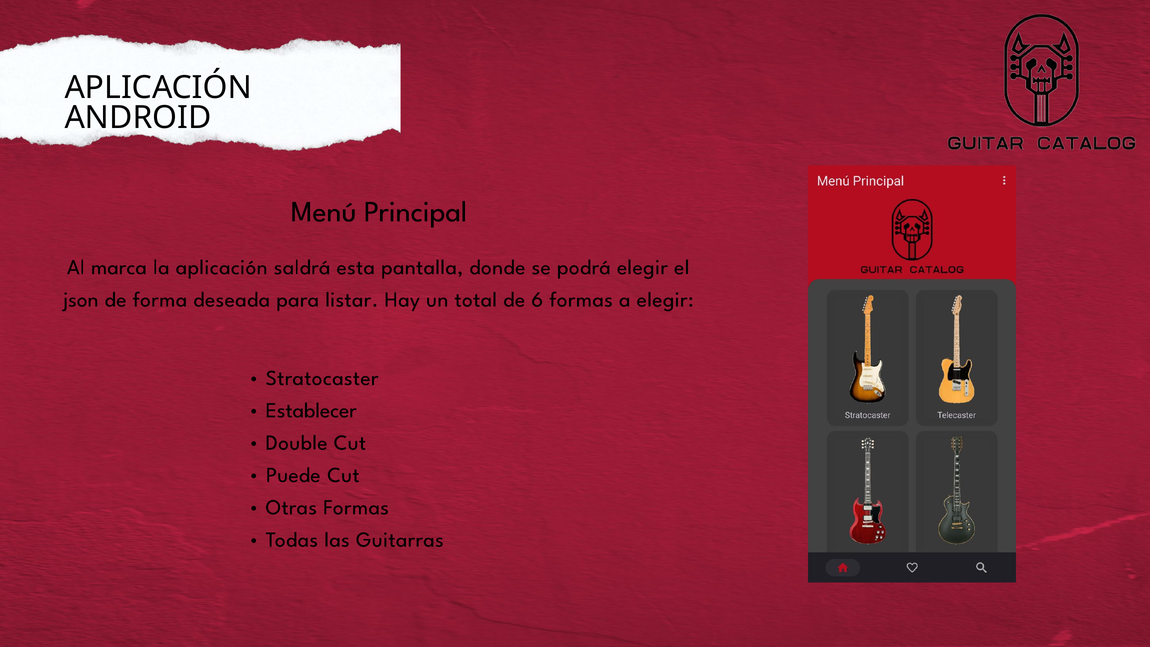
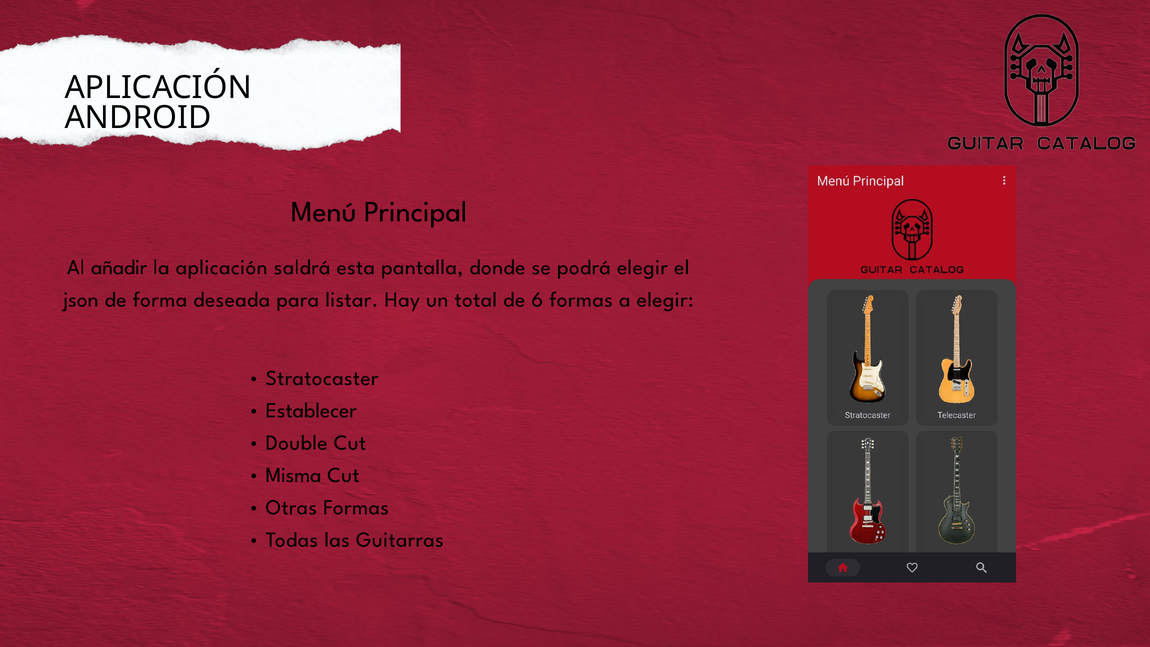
marca: marca -> añadir
Puede: Puede -> Misma
